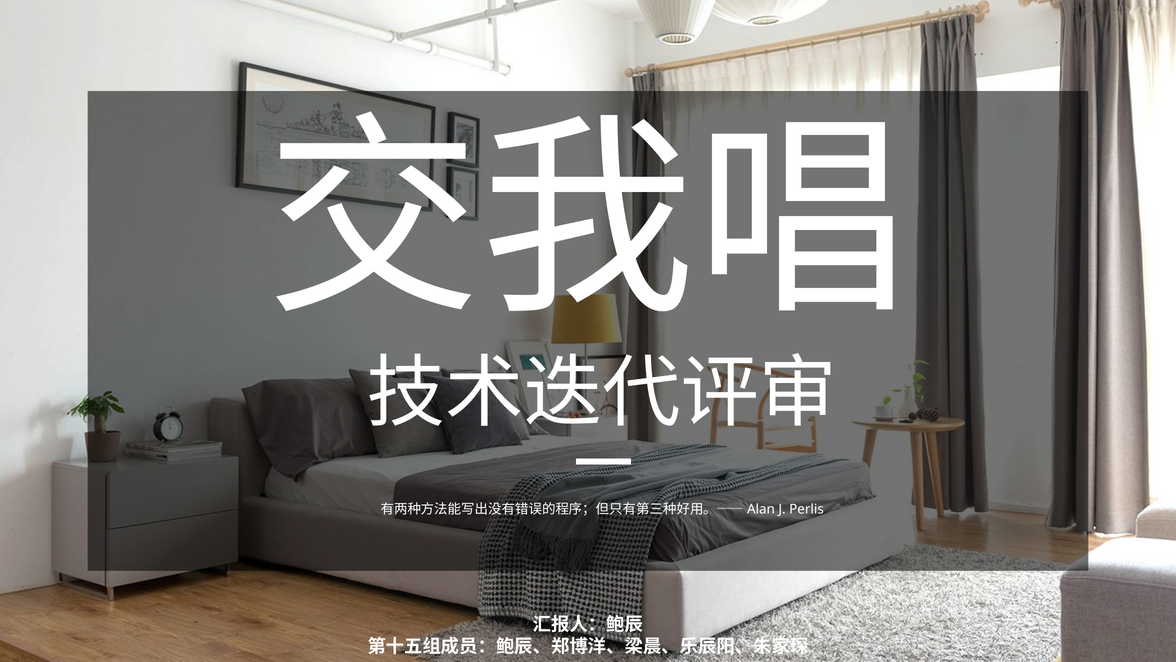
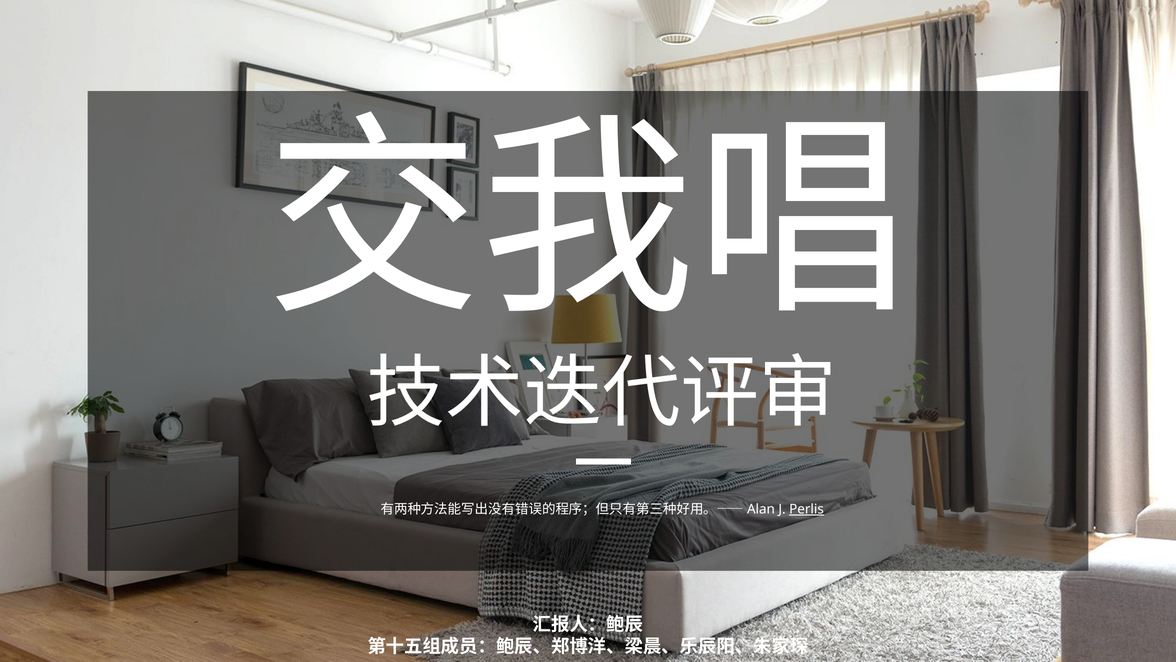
Perlis underline: none -> present
